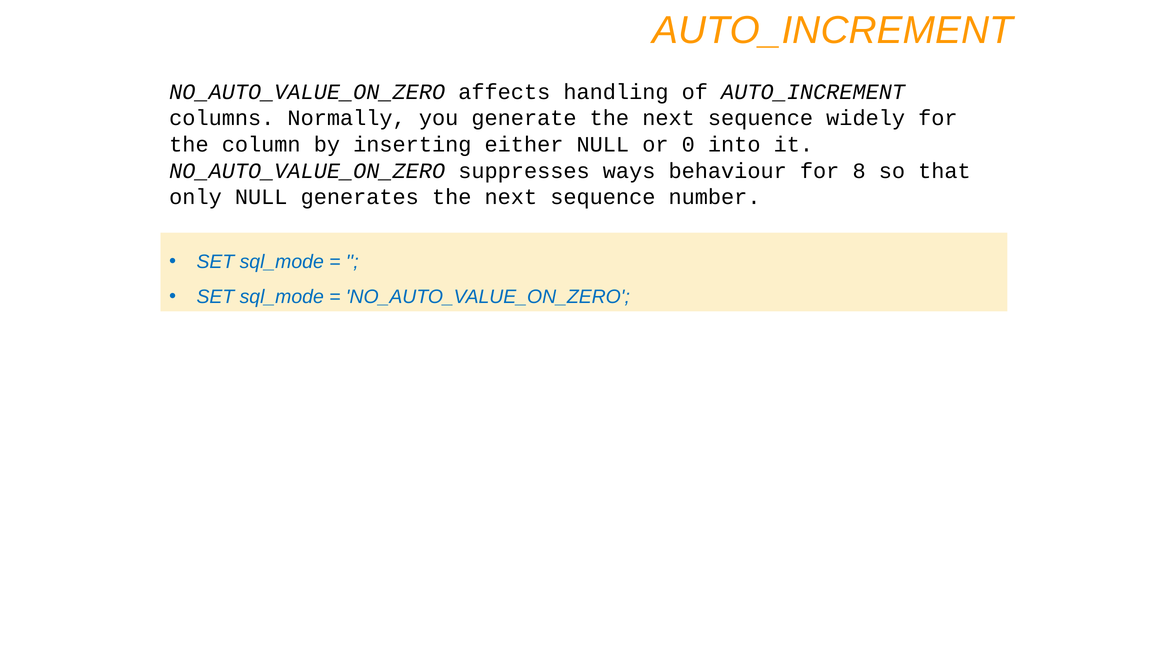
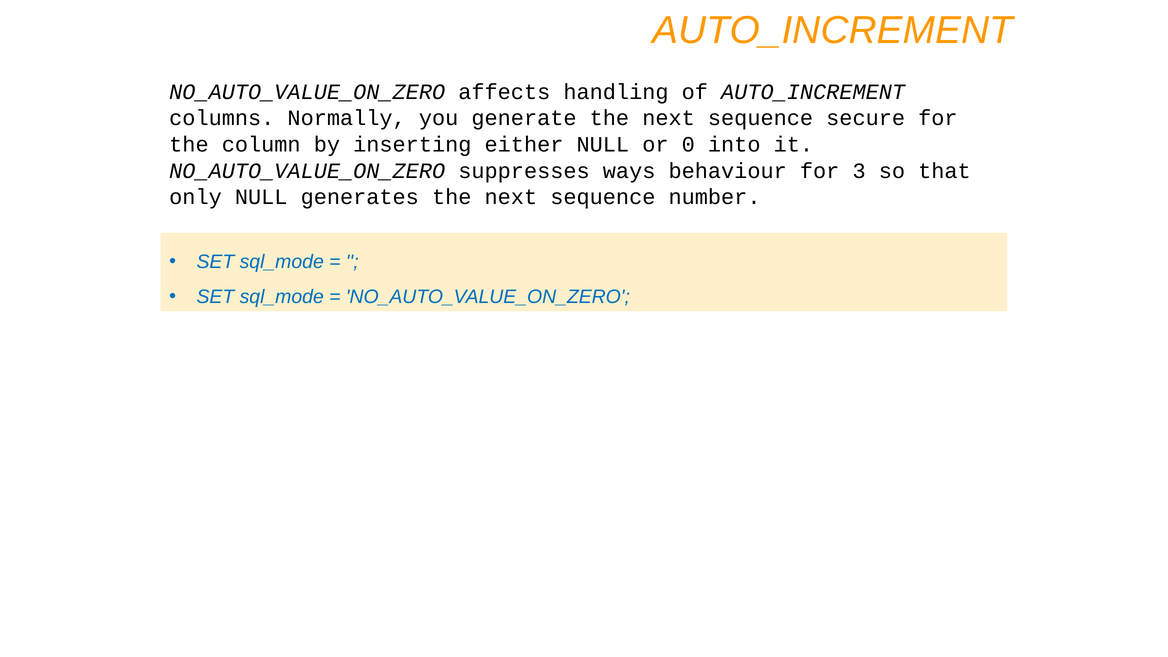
widely: widely -> secure
8: 8 -> 3
